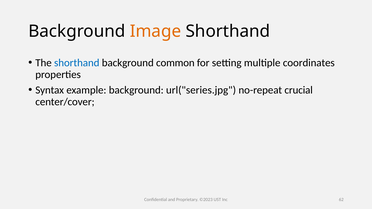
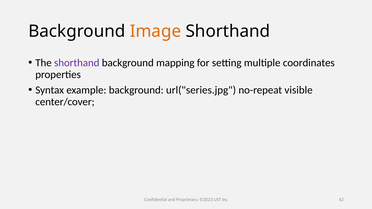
shorthand at (77, 63) colour: blue -> purple
common: common -> mapping
crucial: crucial -> visible
